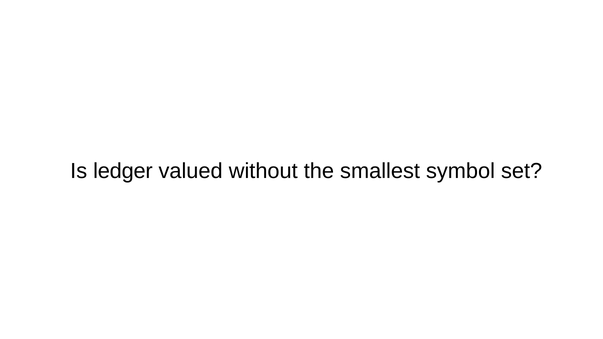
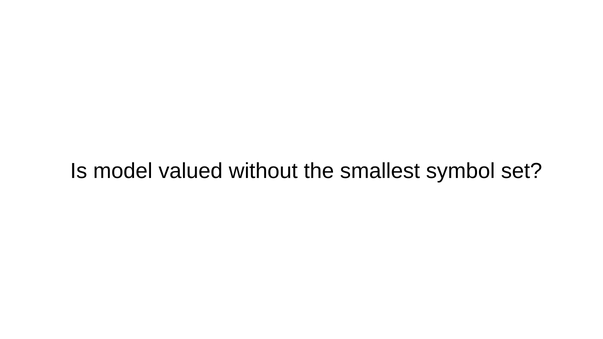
ledger: ledger -> model
